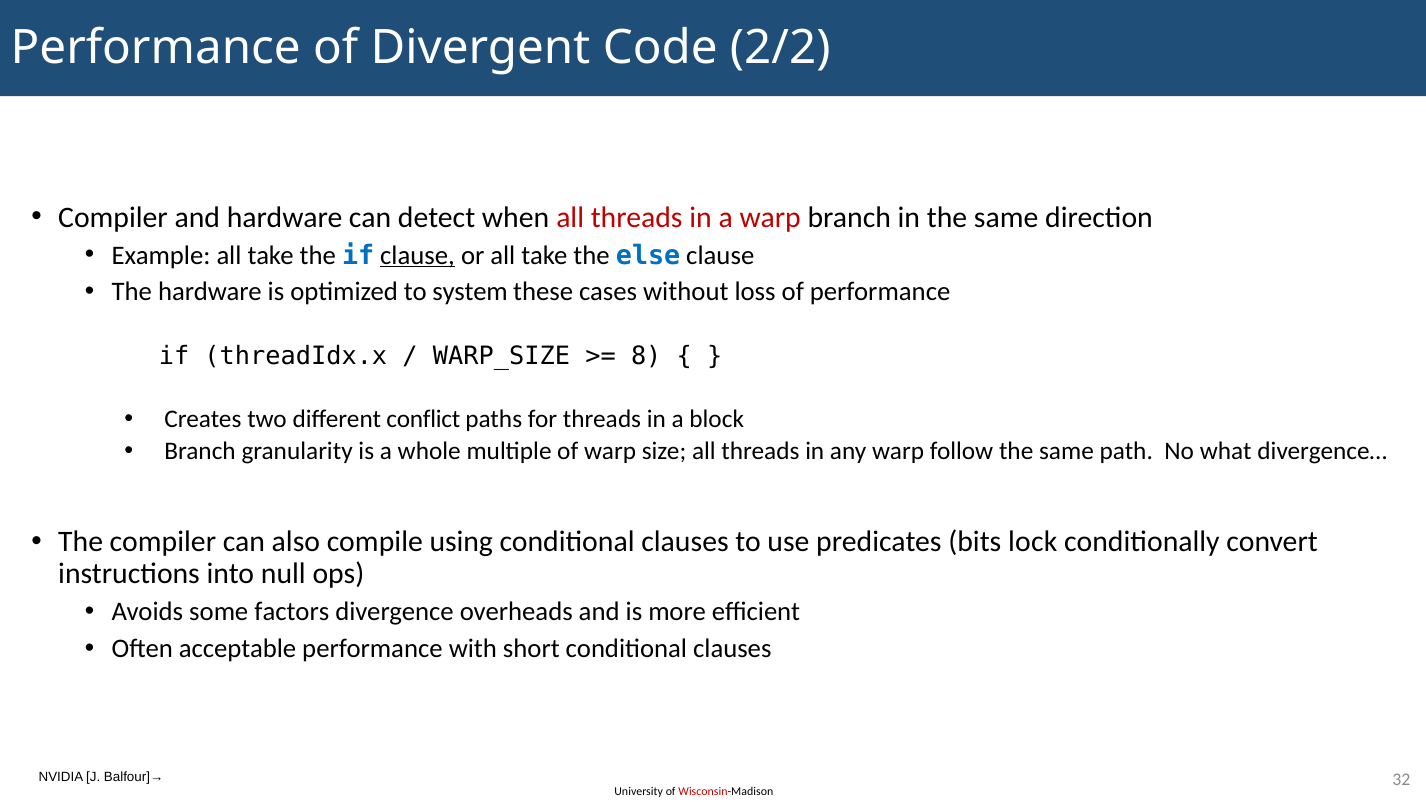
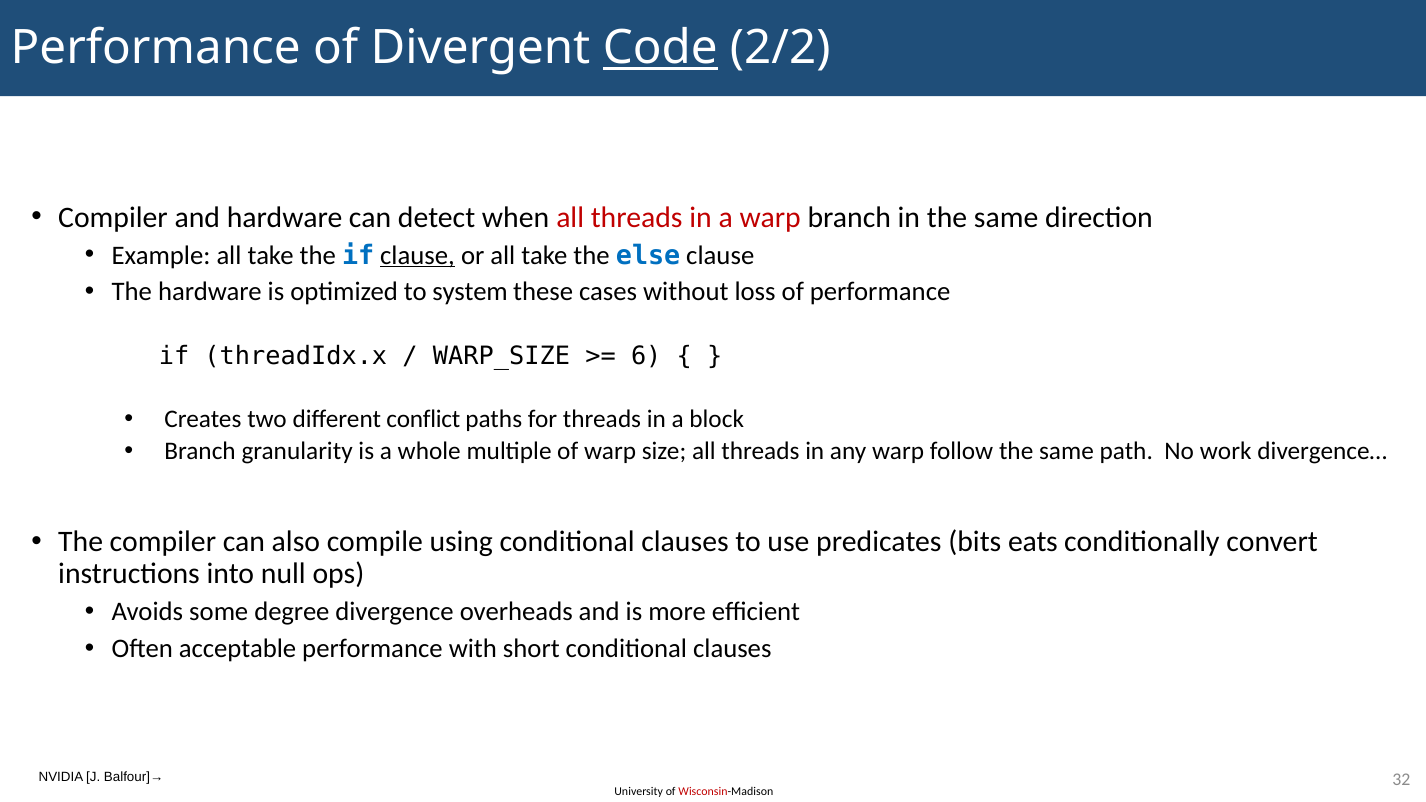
Code underline: none -> present
8: 8 -> 6
what: what -> work
lock: lock -> eats
factors: factors -> degree
